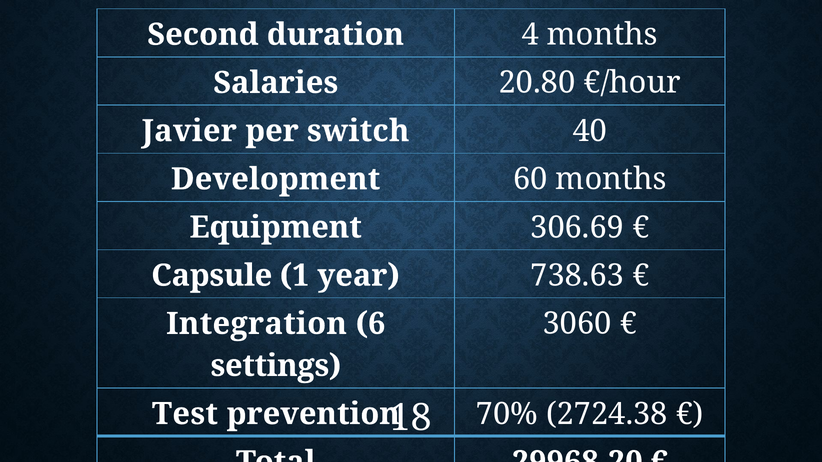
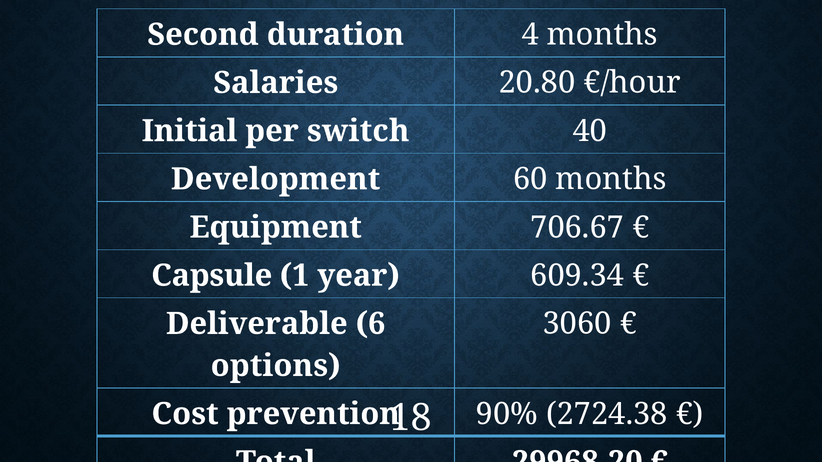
Javier: Javier -> Initial
306.69: 306.69 -> 706.67
738.63: 738.63 -> 609.34
Integration: Integration -> Deliverable
settings: settings -> options
Test: Test -> Cost
70%: 70% -> 90%
